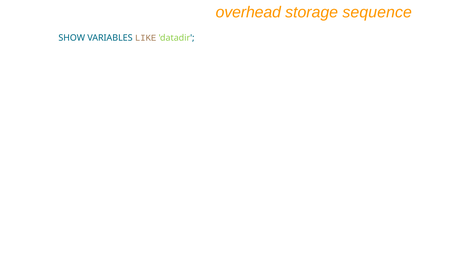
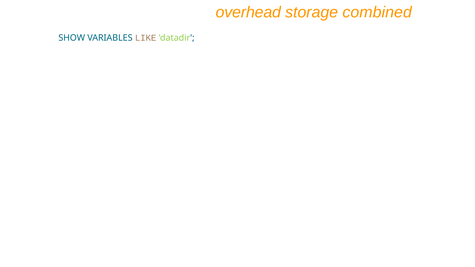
sequence: sequence -> combined
